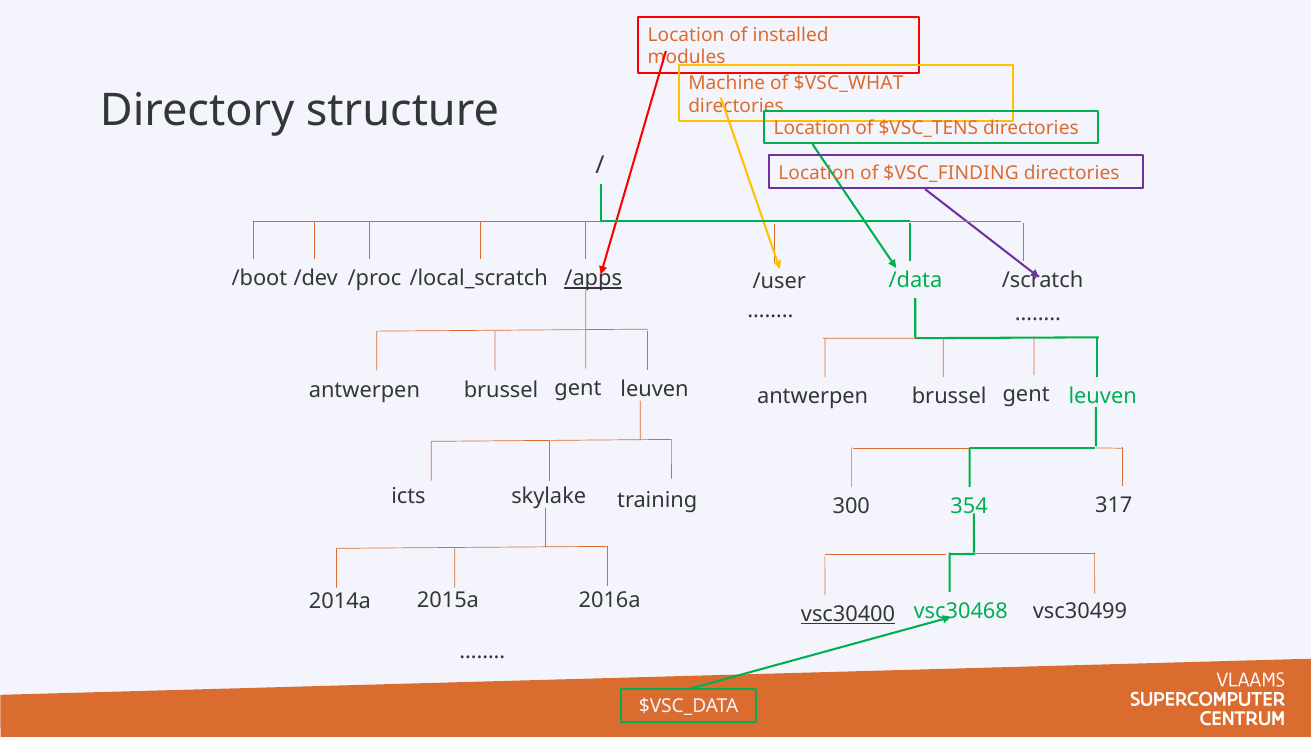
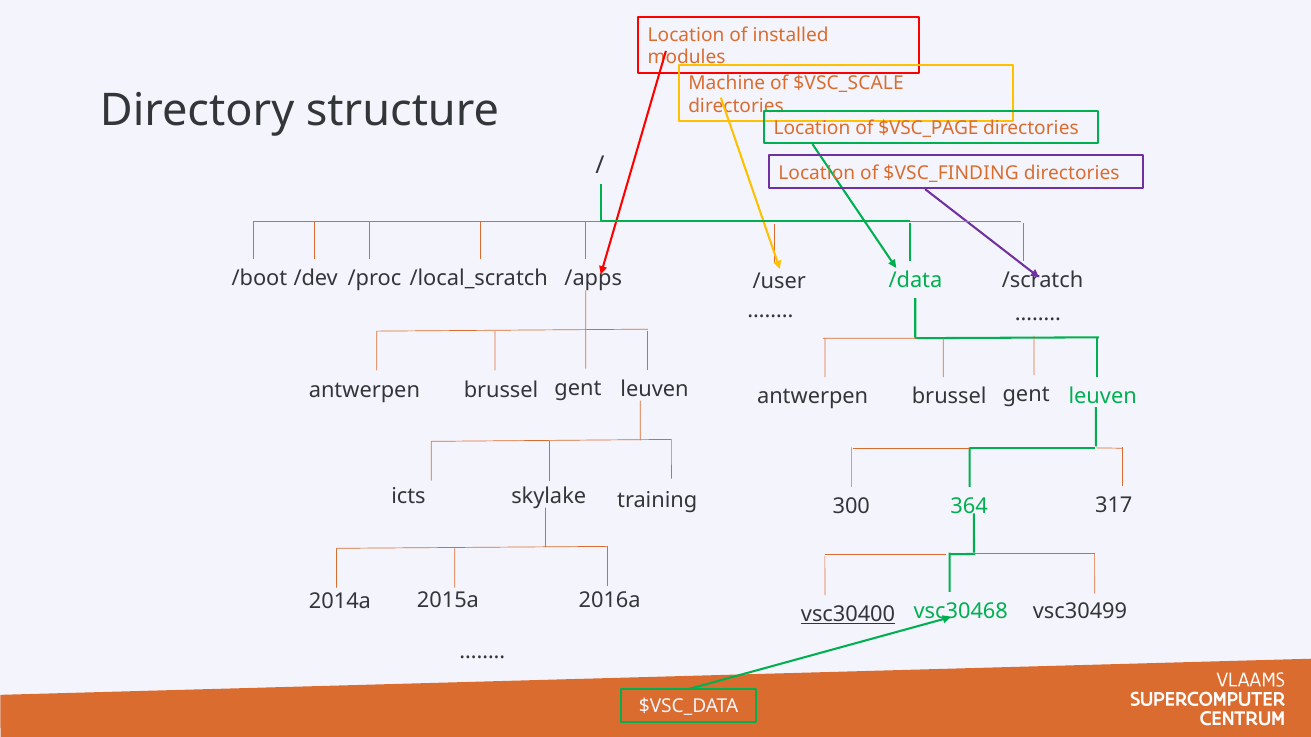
$VSC_WHAT: $VSC_WHAT -> $VSC_SCALE
$VSC_TENS: $VSC_TENS -> $VSC_PAGE
/apps underline: present -> none
354: 354 -> 364
